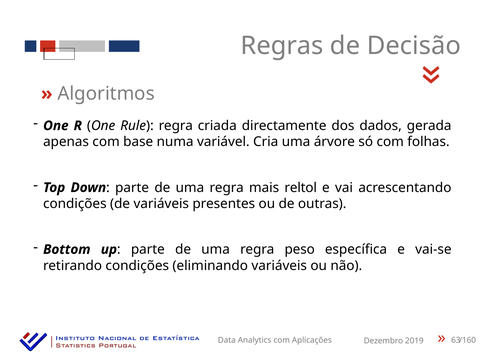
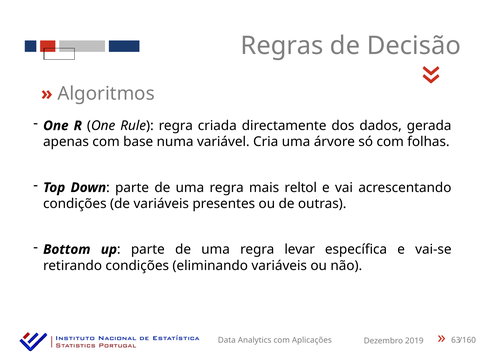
peso: peso -> levar
